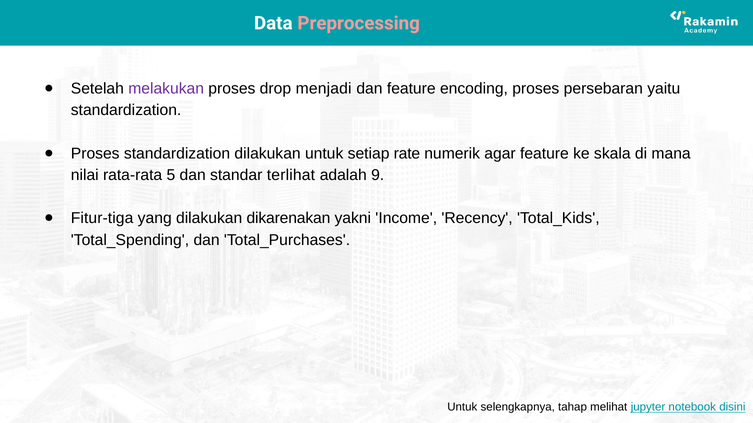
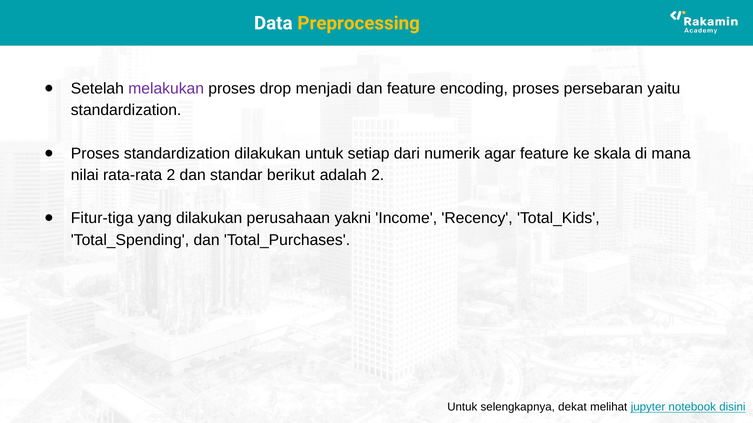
Preprocessing colour: pink -> yellow
rate: rate -> dari
rata-rata 5: 5 -> 2
terlihat: terlihat -> berikut
adalah 9: 9 -> 2
dikarenakan: dikarenakan -> perusahaan
tahap: tahap -> dekat
